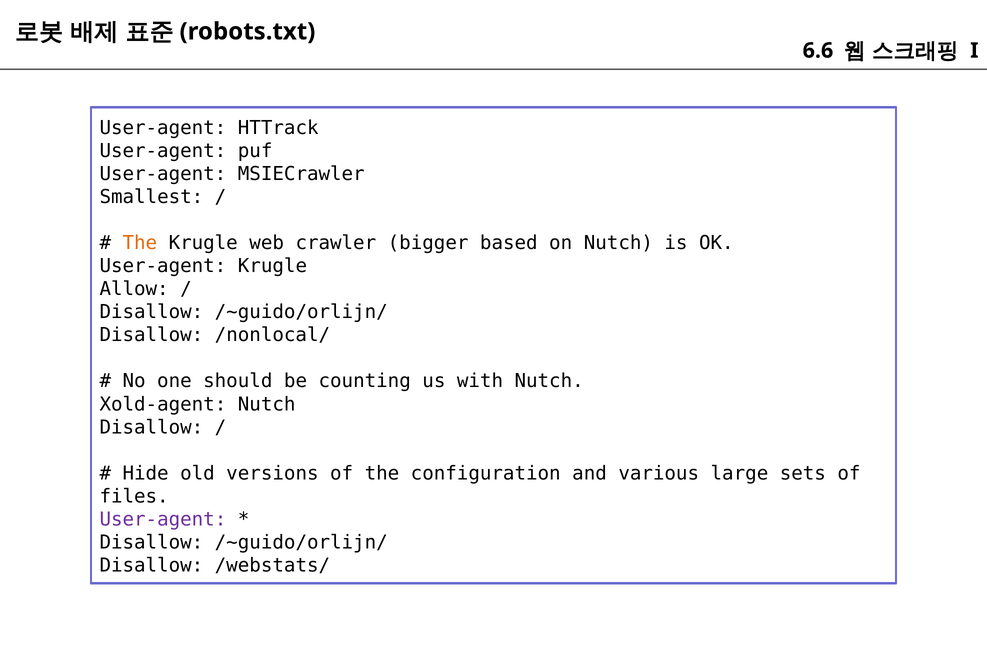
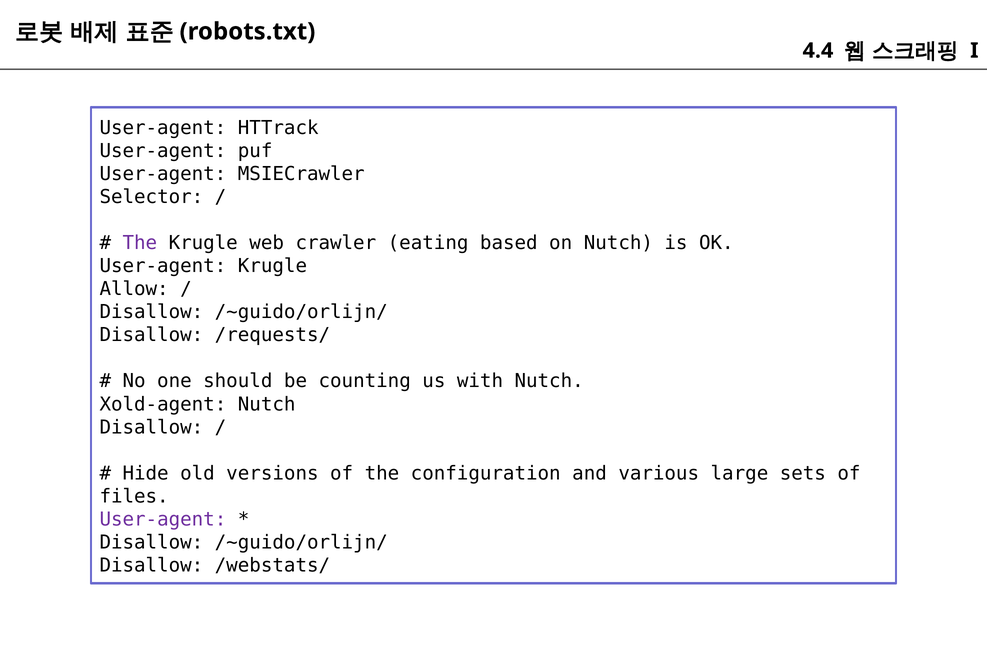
6.6: 6.6 -> 4.4
Smallest: Smallest -> Selector
The at (140, 243) colour: orange -> purple
bigger: bigger -> eating
/nonlocal/: /nonlocal/ -> /requests/
